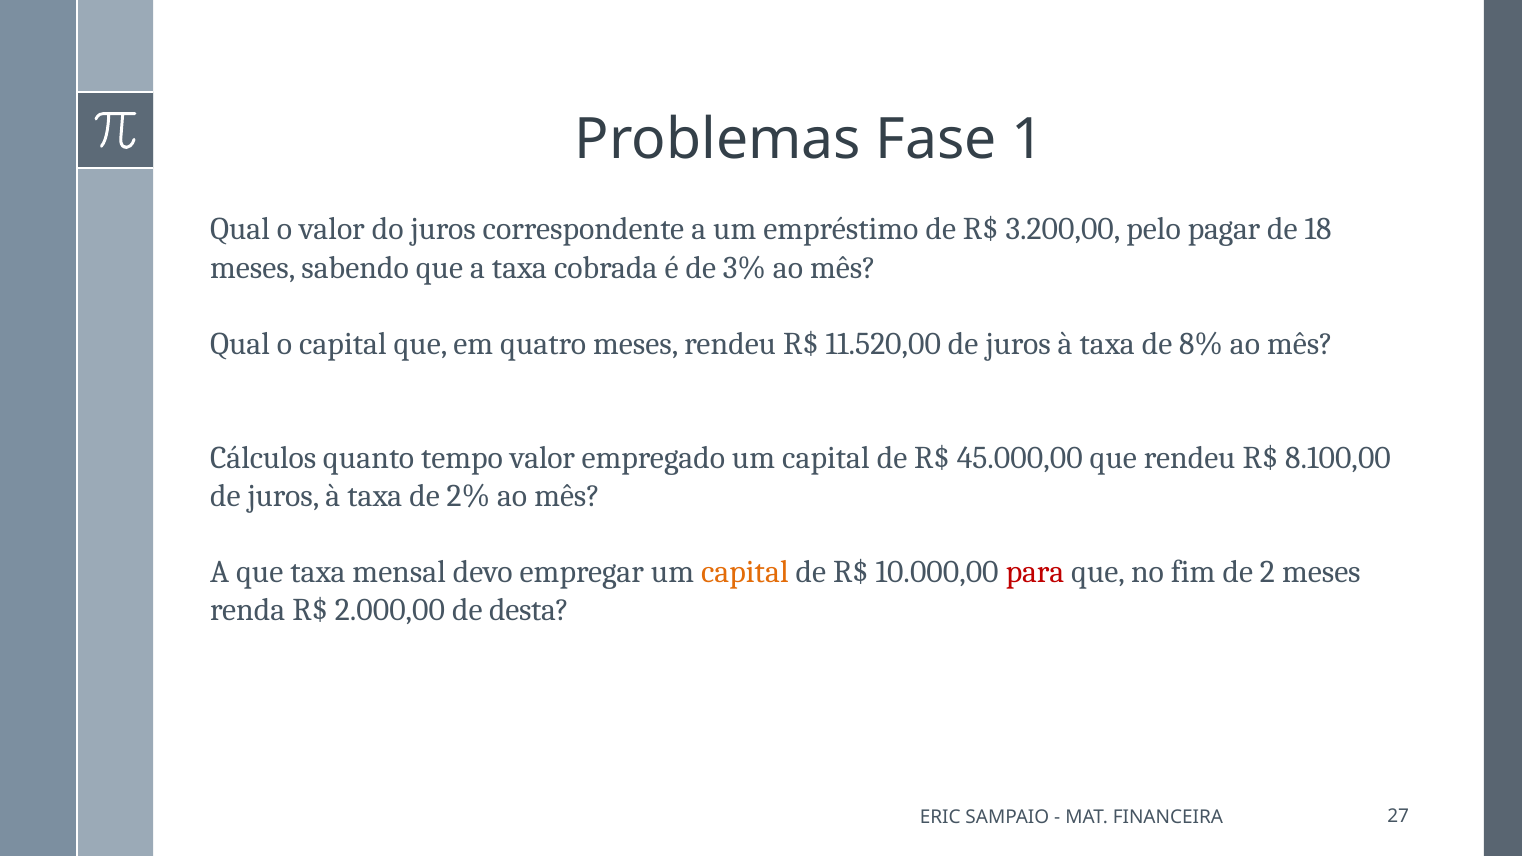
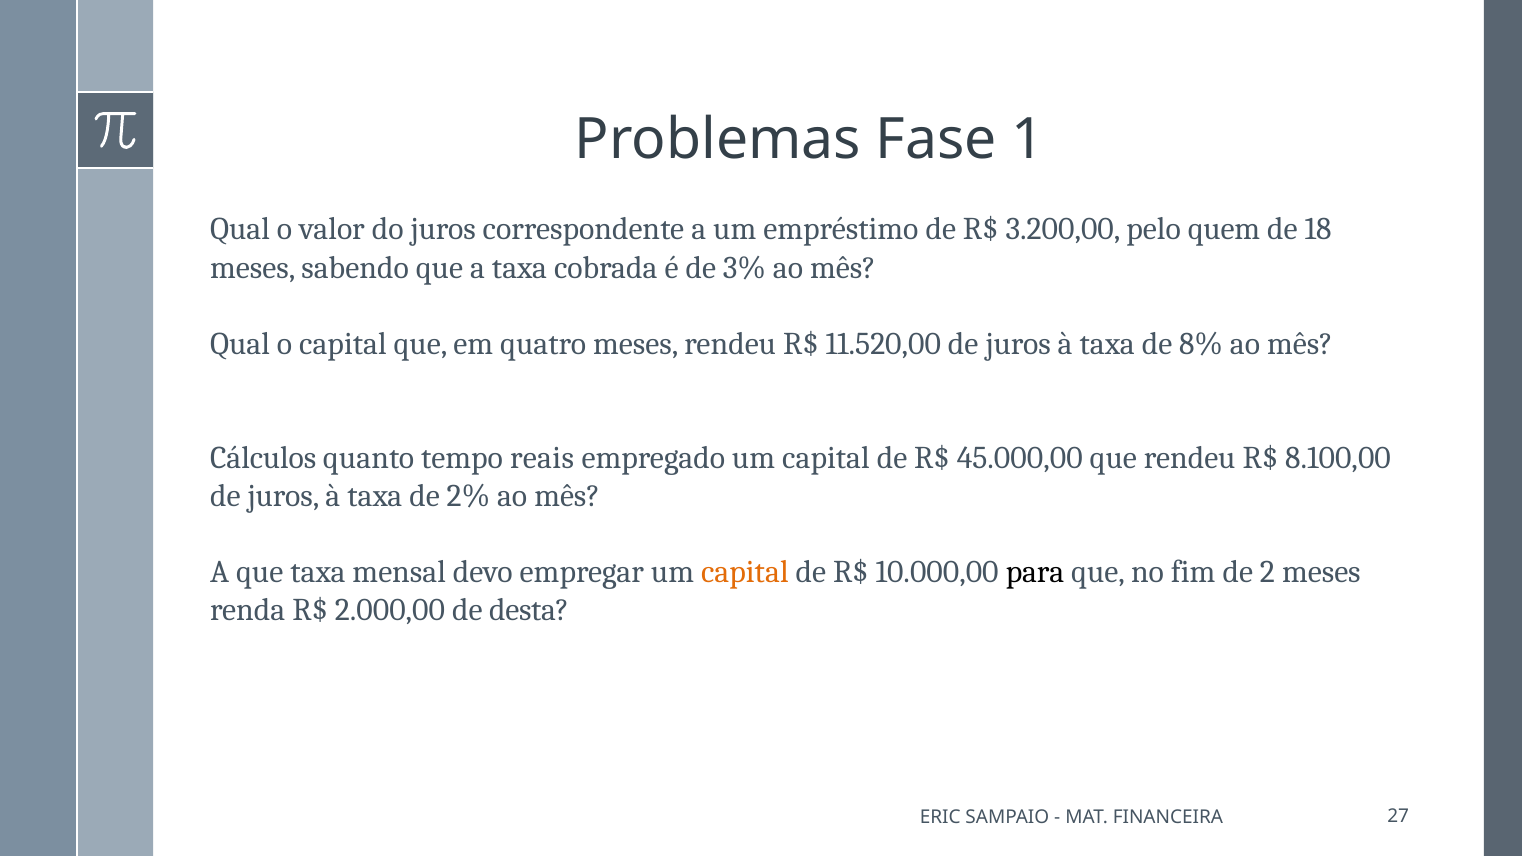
pagar: pagar -> quem
tempo valor: valor -> reais
para colour: red -> black
